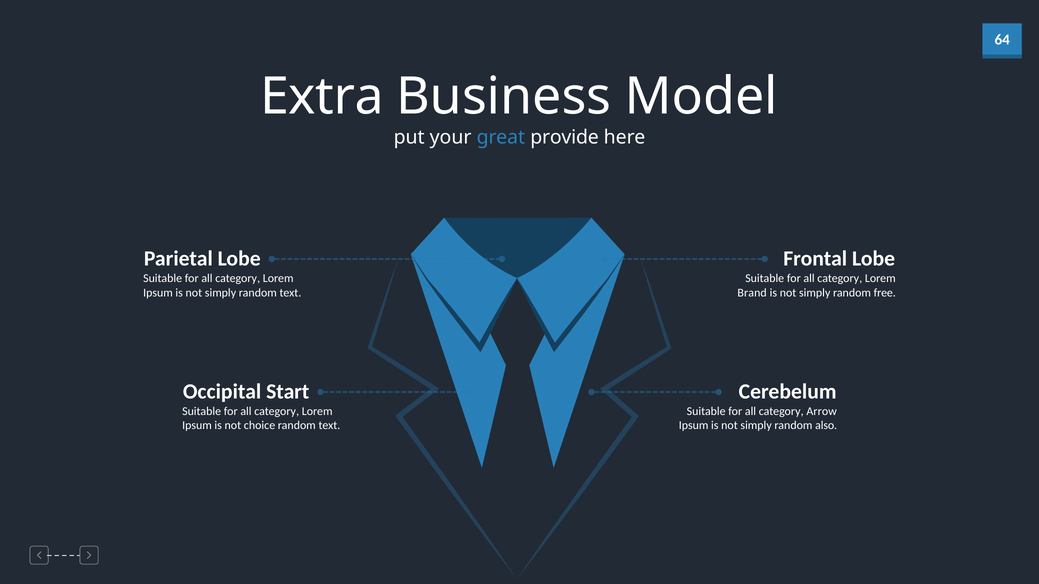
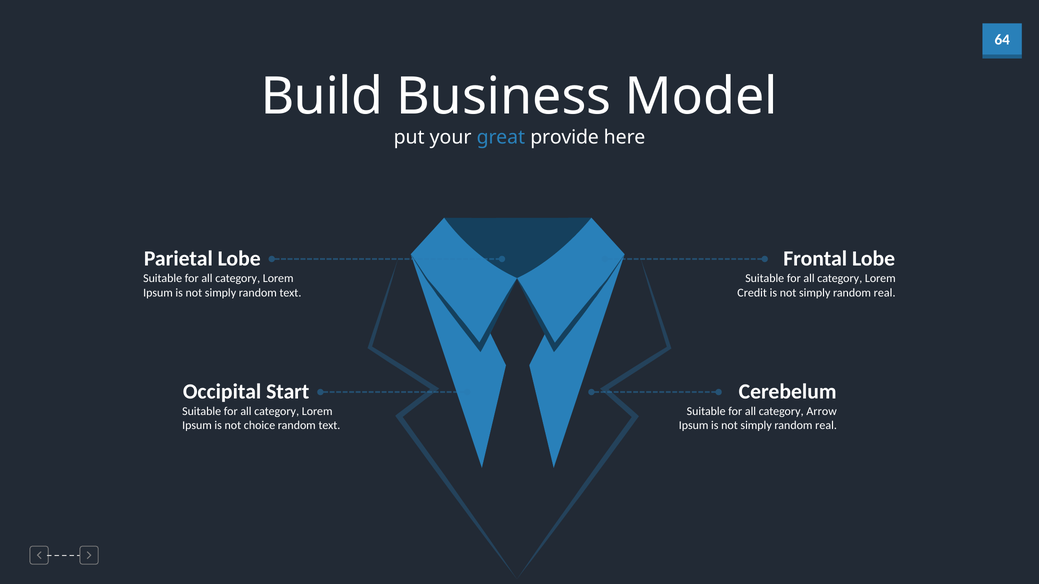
Extra: Extra -> Build
Brand: Brand -> Credit
free at (885, 293): free -> real
also at (826, 426): also -> real
